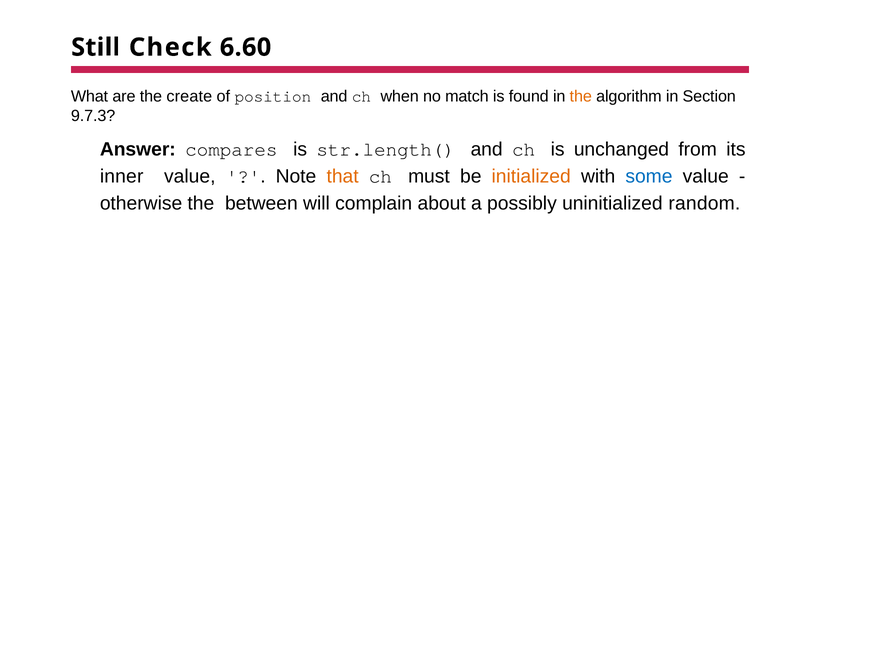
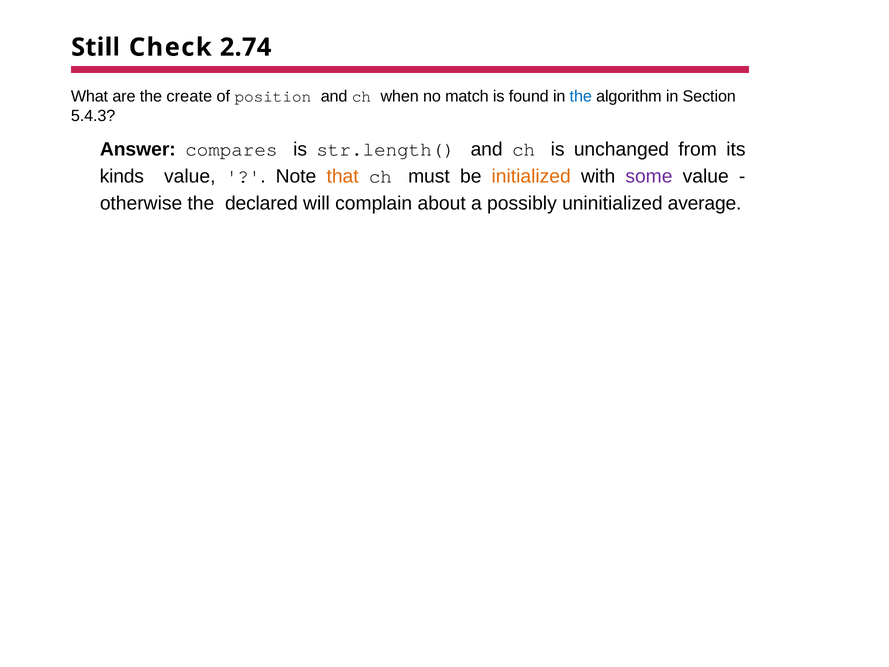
6.60: 6.60 -> 2.74
the at (581, 97) colour: orange -> blue
9.7.3: 9.7.3 -> 5.4.3
inner: inner -> kinds
some colour: blue -> purple
between: between -> declared
random: random -> average
